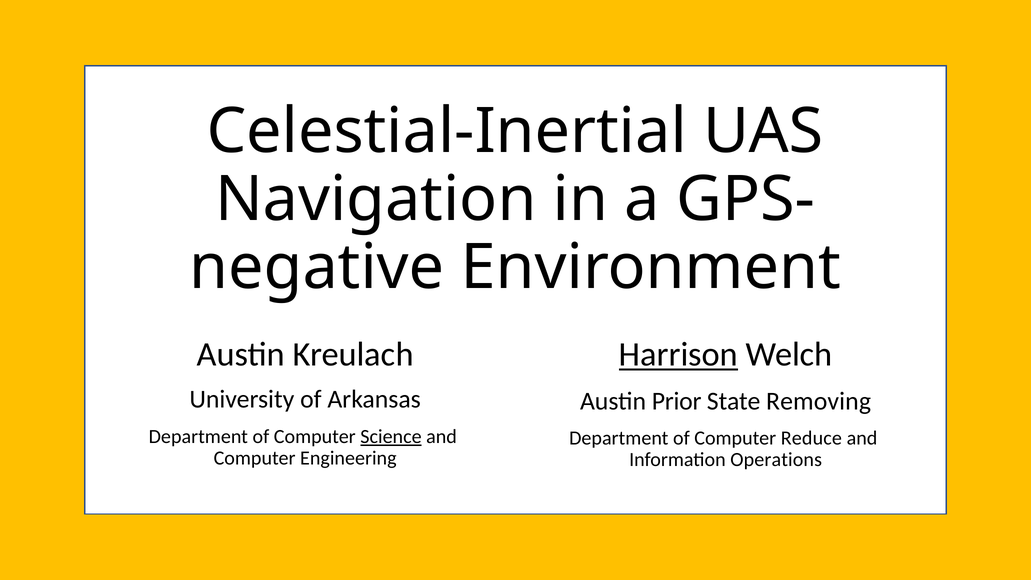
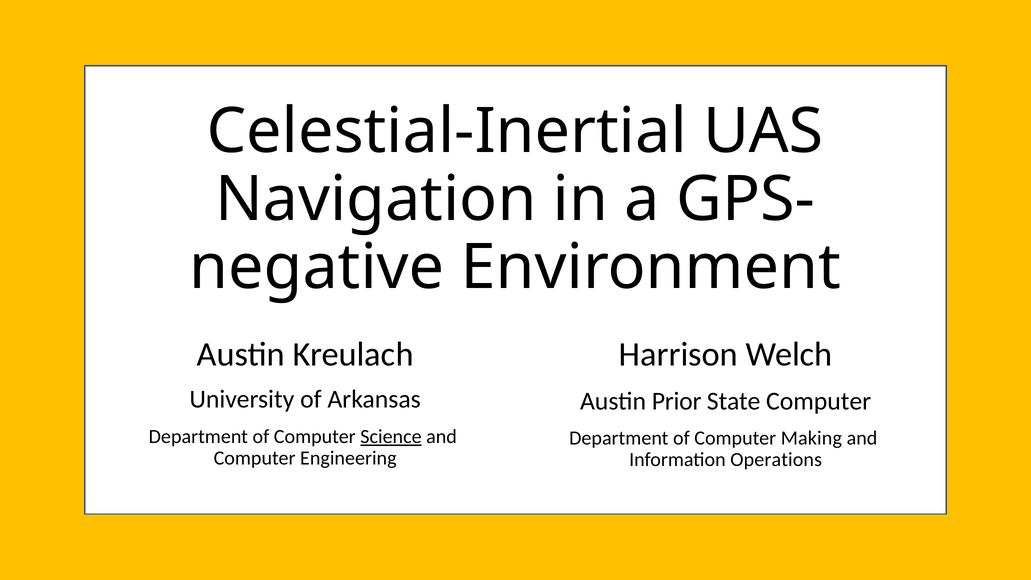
Harrison underline: present -> none
State Removing: Removing -> Computer
Reduce: Reduce -> Making
